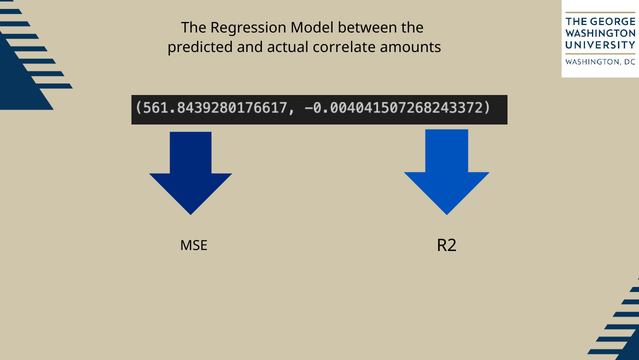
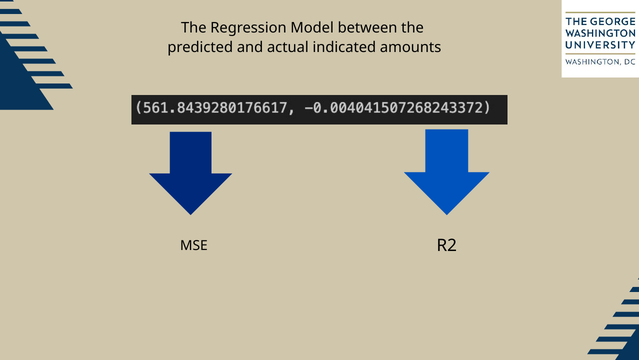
correlate: correlate -> indicated
